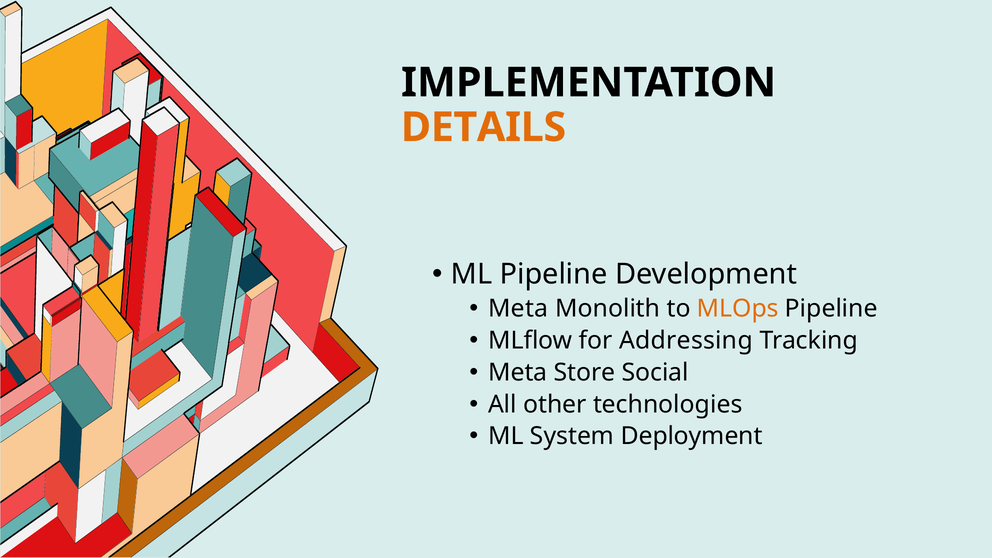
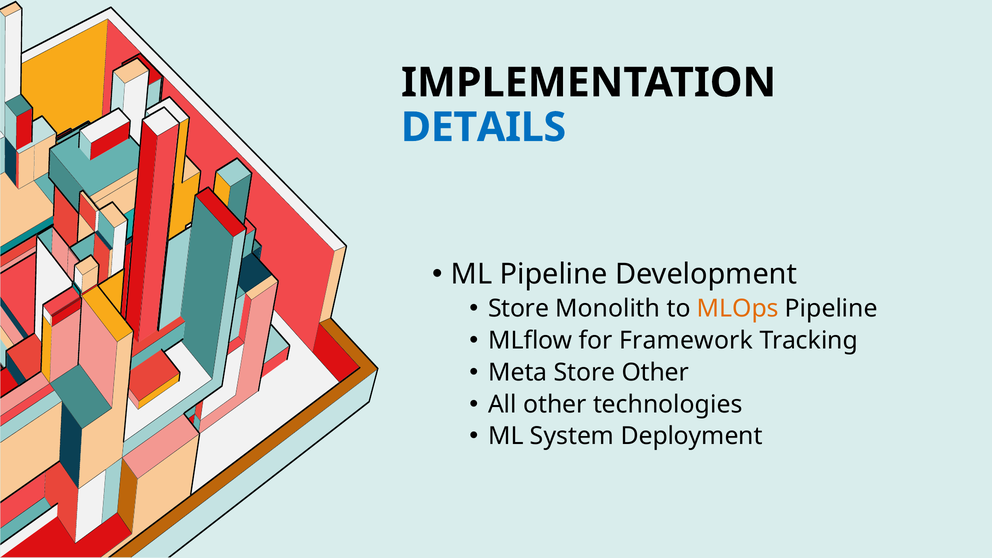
DETAILS colour: orange -> blue
Meta at (518, 309): Meta -> Store
Addressing: Addressing -> Framework
Store Social: Social -> Other
